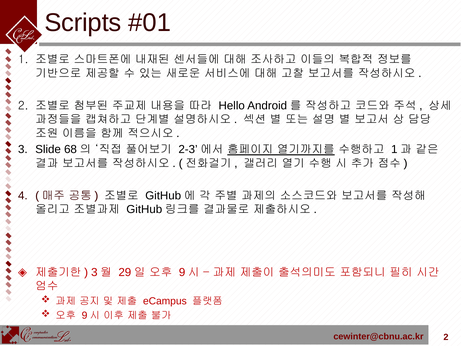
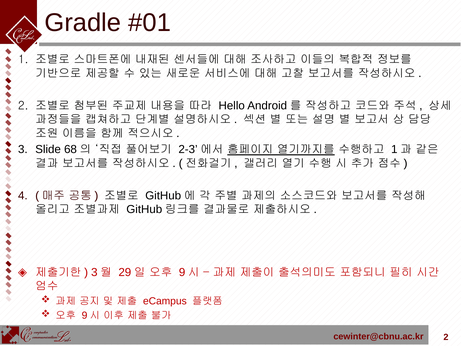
Scripts: Scripts -> Gradle
